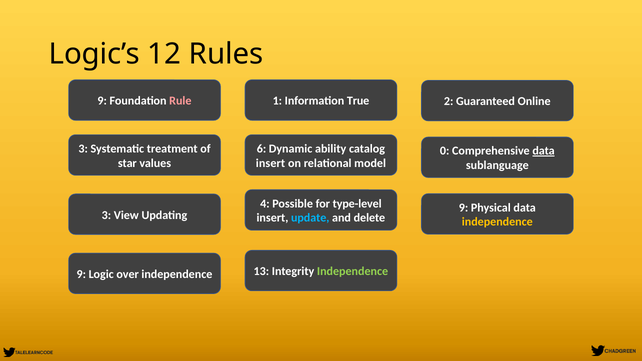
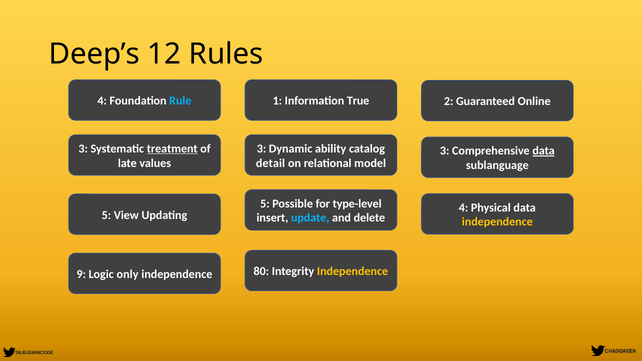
Logic’s: Logic’s -> Deep’s
9 at (102, 101): 9 -> 4
Rule colour: pink -> light blue
treatment underline: none -> present
6 at (261, 149): 6 -> 3
0 at (445, 151): 0 -> 3
star: star -> late
insert at (270, 163): insert -> detail
4 at (265, 204): 4 -> 5
9 at (464, 208): 9 -> 4
3 at (106, 215): 3 -> 5
over: over -> only
13: 13 -> 80
Independence at (353, 271) colour: light green -> yellow
